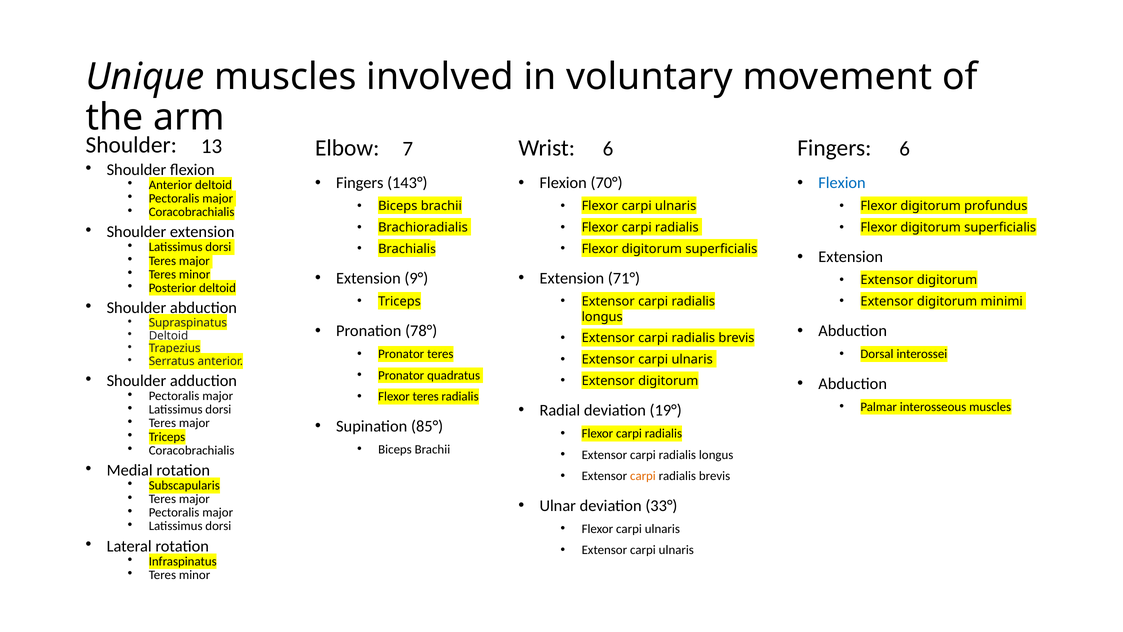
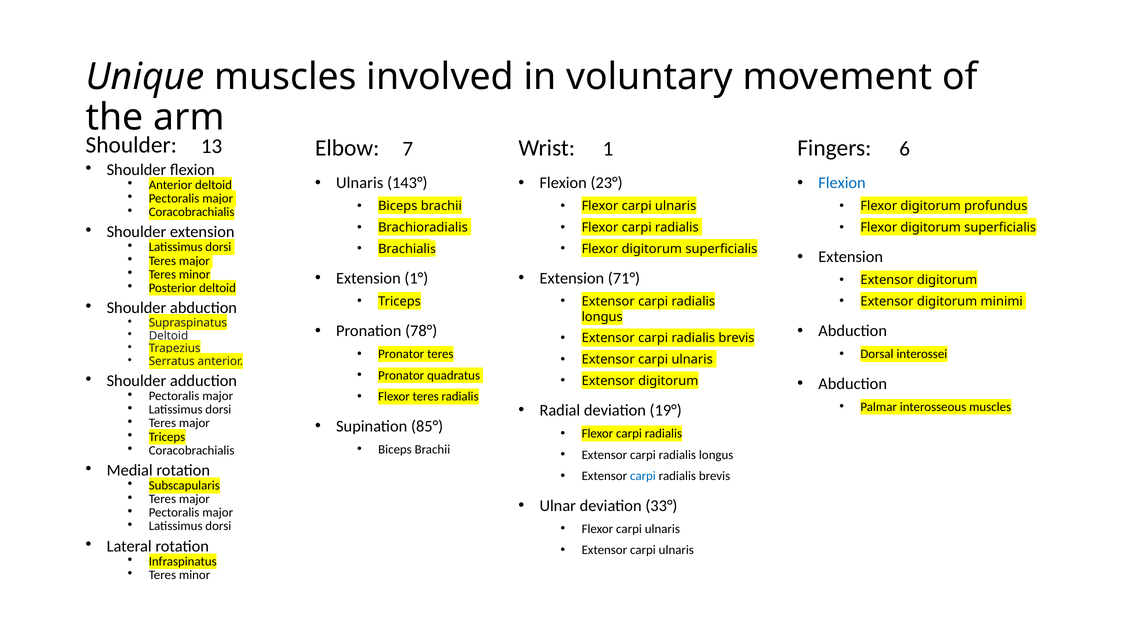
7 6: 6 -> 1
Fingers at (360, 183): Fingers -> Ulnaris
70°: 70° -> 23°
9°: 9° -> 1°
carpi at (643, 476) colour: orange -> blue
